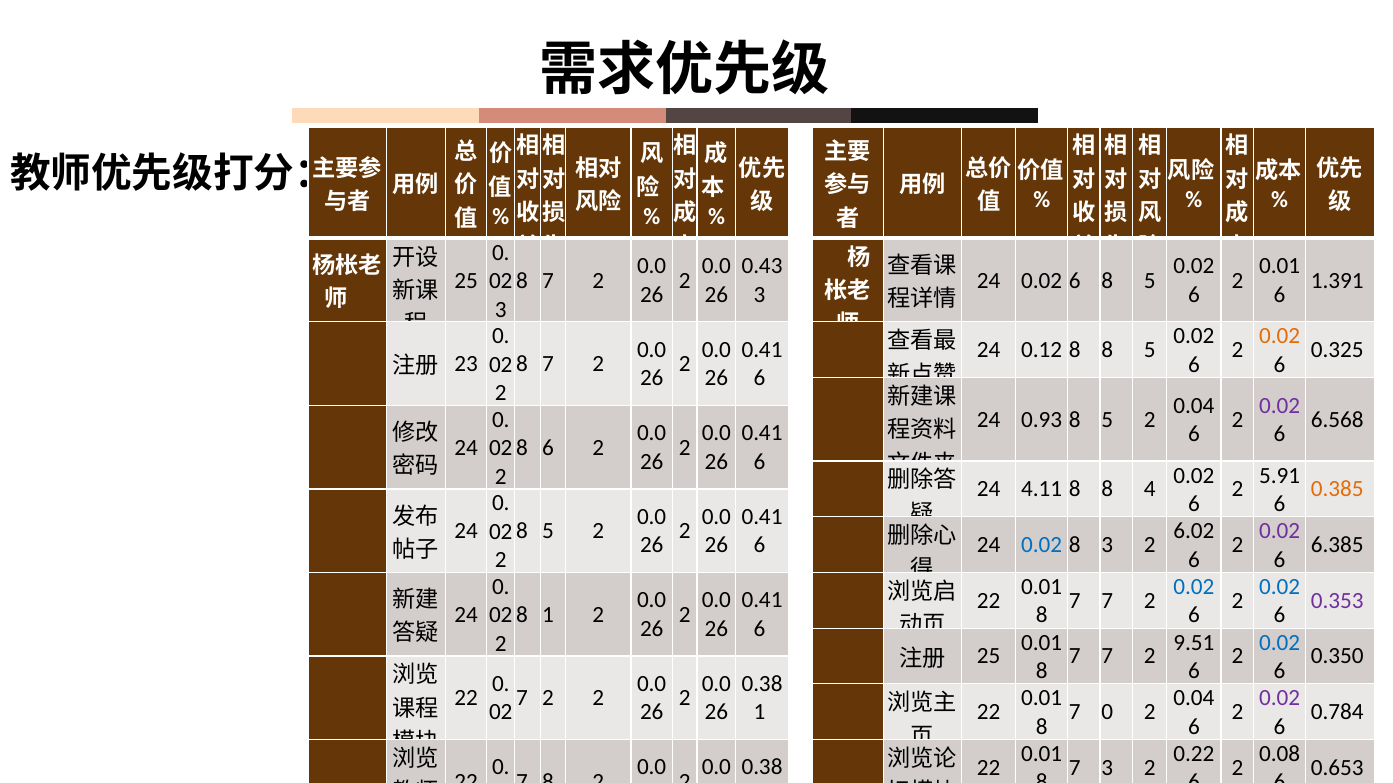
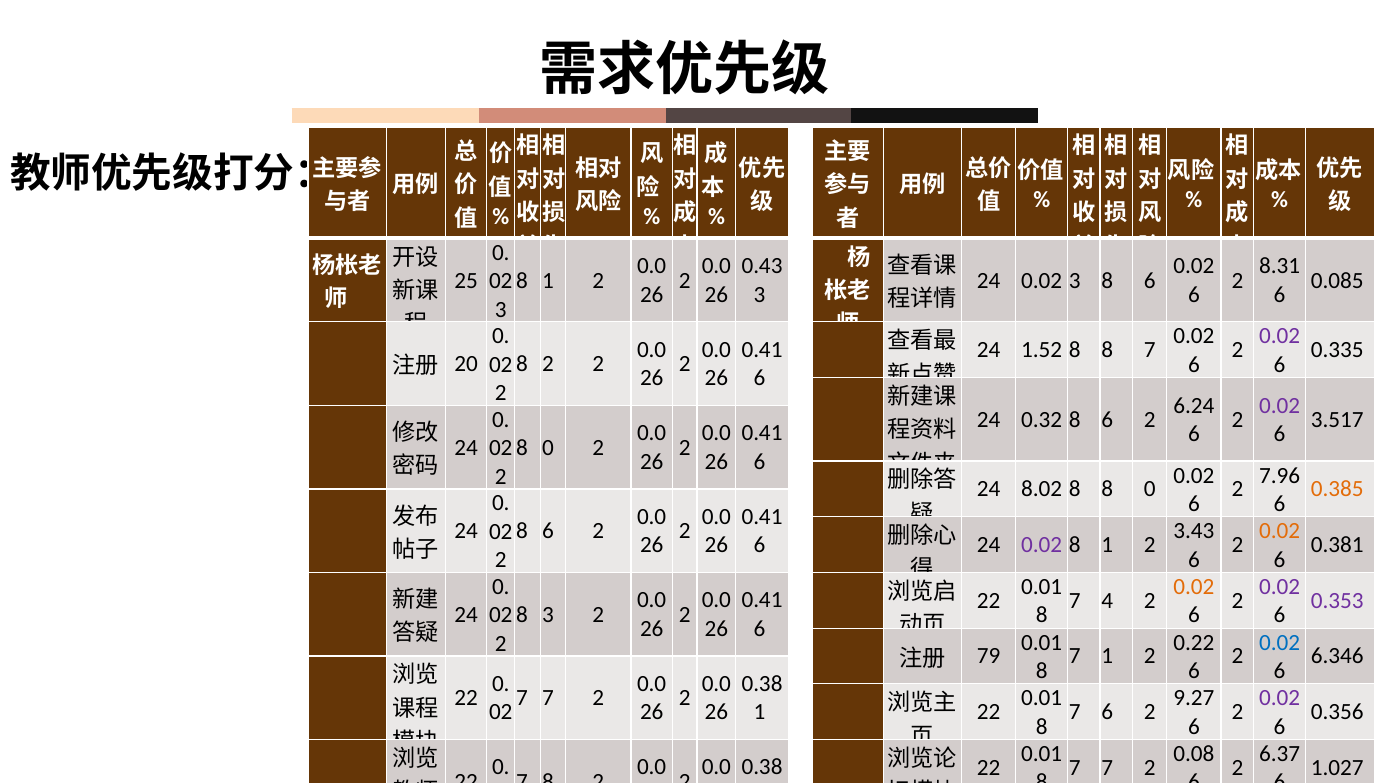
0.01 at (1280, 266): 0.01 -> 8.31
7 at (548, 281): 7 -> 1
24 0.02 6: 6 -> 3
5 at (1150, 281): 5 -> 6
1.391: 1.391 -> 0.085
0.02 at (1280, 337) colour: orange -> purple
0.12: 0.12 -> 1.52
8 8 5: 5 -> 7
0.325: 0.325 -> 0.335
7 at (548, 364): 7 -> 2
23: 23 -> 20
0.04 at (1194, 406): 0.04 -> 6.24
0.93: 0.93 -> 0.32
5 at (1107, 420): 5 -> 6
6.568: 6.568 -> 3.517
6 at (548, 448): 6 -> 0
5.91: 5.91 -> 7.96
4.11: 4.11 -> 8.02
8 8 4: 4 -> 0
5 at (548, 531): 5 -> 6
6.02: 6.02 -> 3.43
0.02 at (1280, 532) colour: purple -> orange
0.02 at (1042, 545) colour: blue -> purple
3 at (1107, 545): 3 -> 1
6.385: 6.385 -> 0.381
0.02 at (1194, 587) colour: blue -> orange
0.02 at (1280, 587) colour: blue -> purple
7 at (1107, 601): 7 -> 4
8 1: 1 -> 3
9.51: 9.51 -> 0.22
7 at (1107, 657): 7 -> 1
0.350: 0.350 -> 6.346
25 at (989, 657): 25 -> 79
2 at (548, 698): 2 -> 7
0.04 at (1194, 699): 0.04 -> 9.27
7 0: 0 -> 6
0.784: 0.784 -> 0.356
0.22: 0.22 -> 0.08
0.08: 0.08 -> 6.37
3 at (1107, 768): 3 -> 7
0.653: 0.653 -> 1.027
